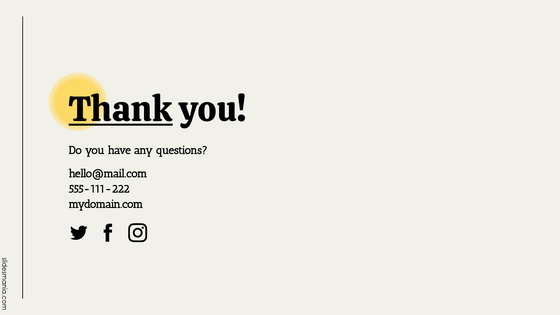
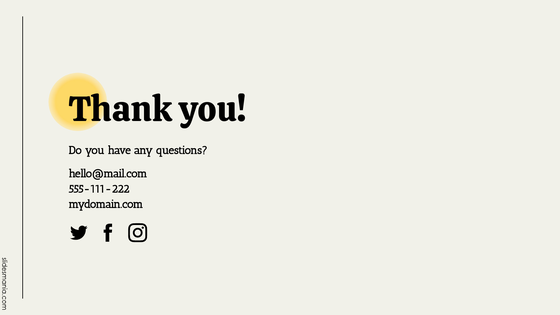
Thank underline: present -> none
